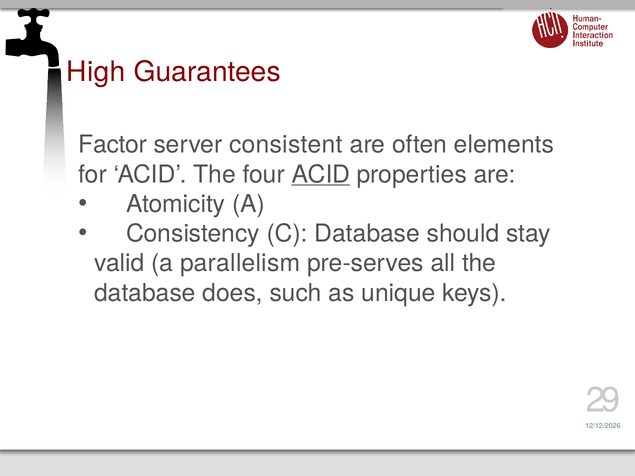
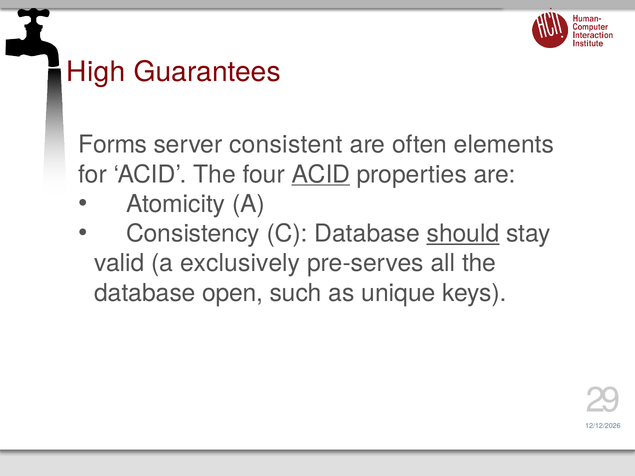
Factor: Factor -> Forms
should underline: none -> present
parallelism: parallelism -> exclusively
does: does -> open
